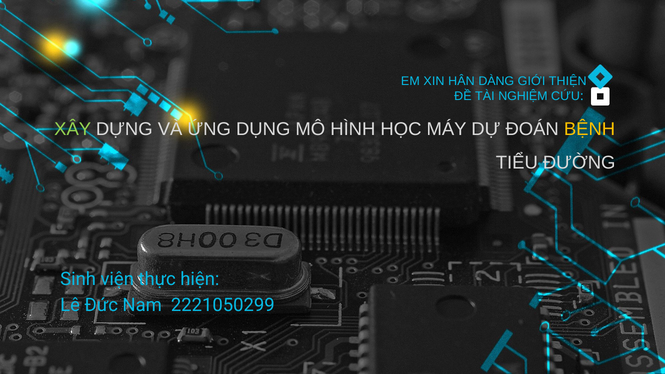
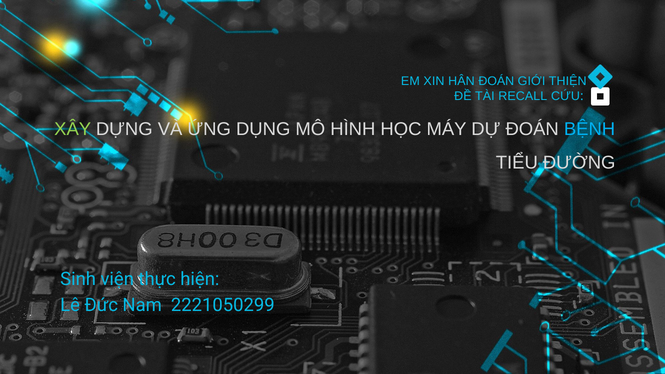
HÂN DÀNG: DÀNG -> ĐOÁN
NGHIỆM: NGHIỆM -> RECALL
BỆNH colour: yellow -> light blue
